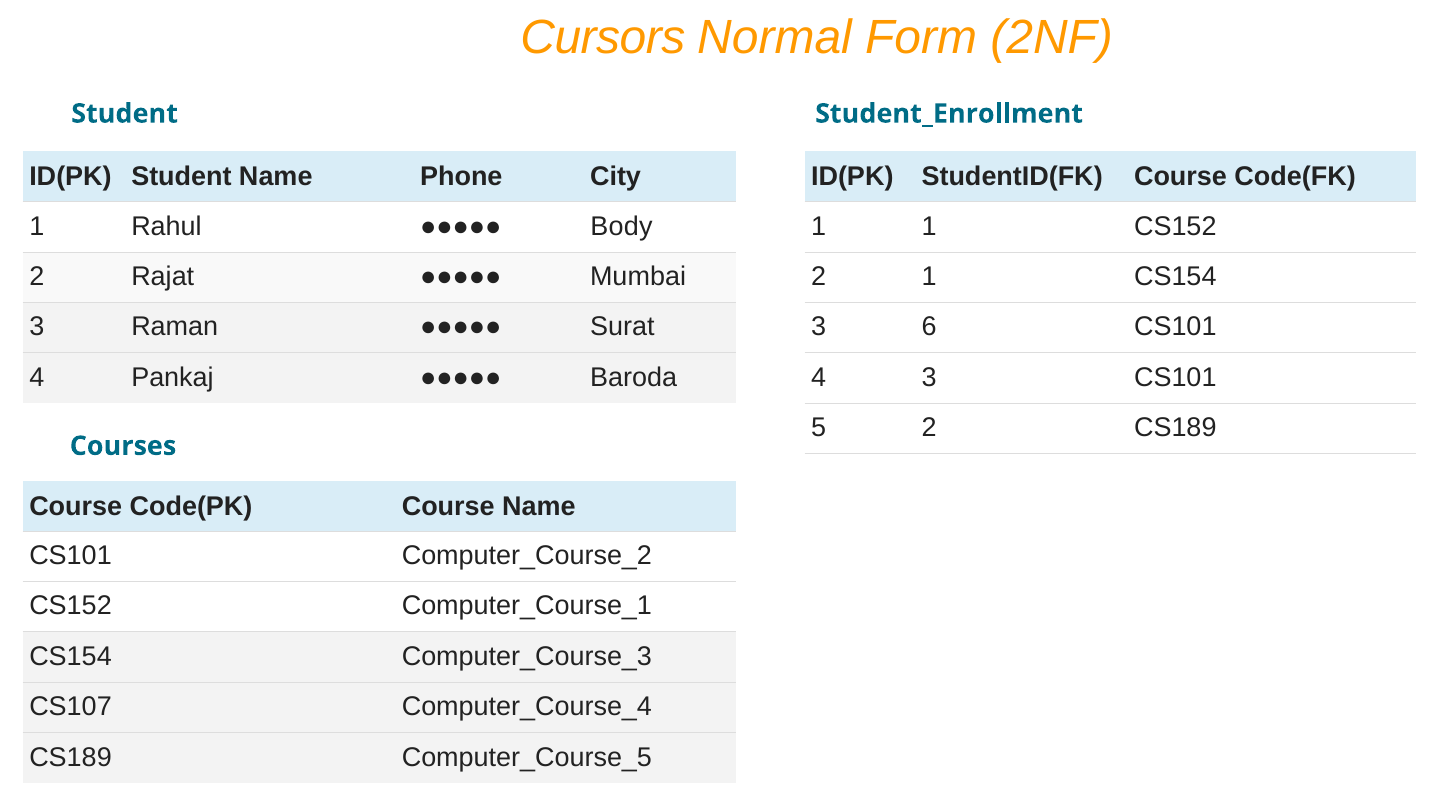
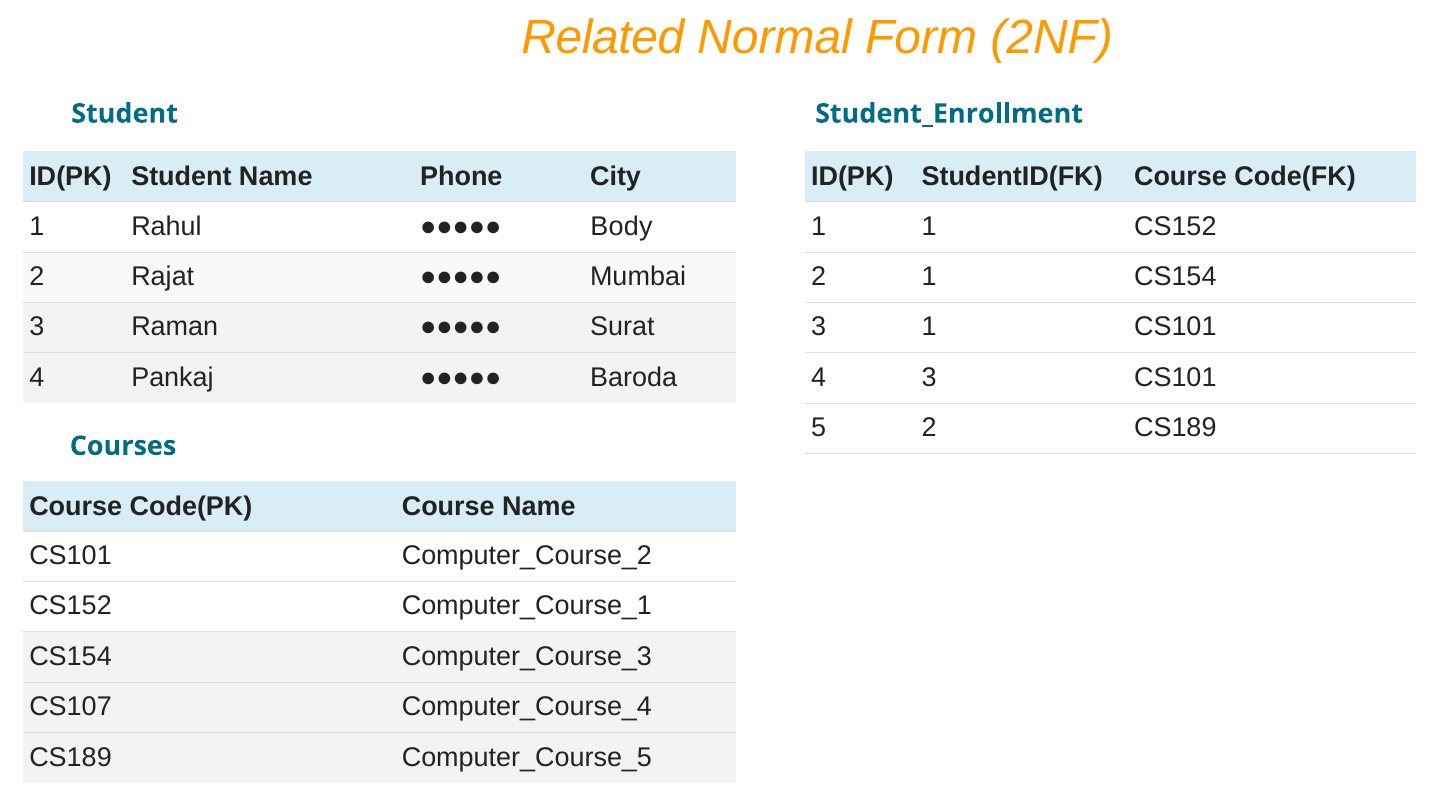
Cursors: Cursors -> Related
3 6: 6 -> 1
